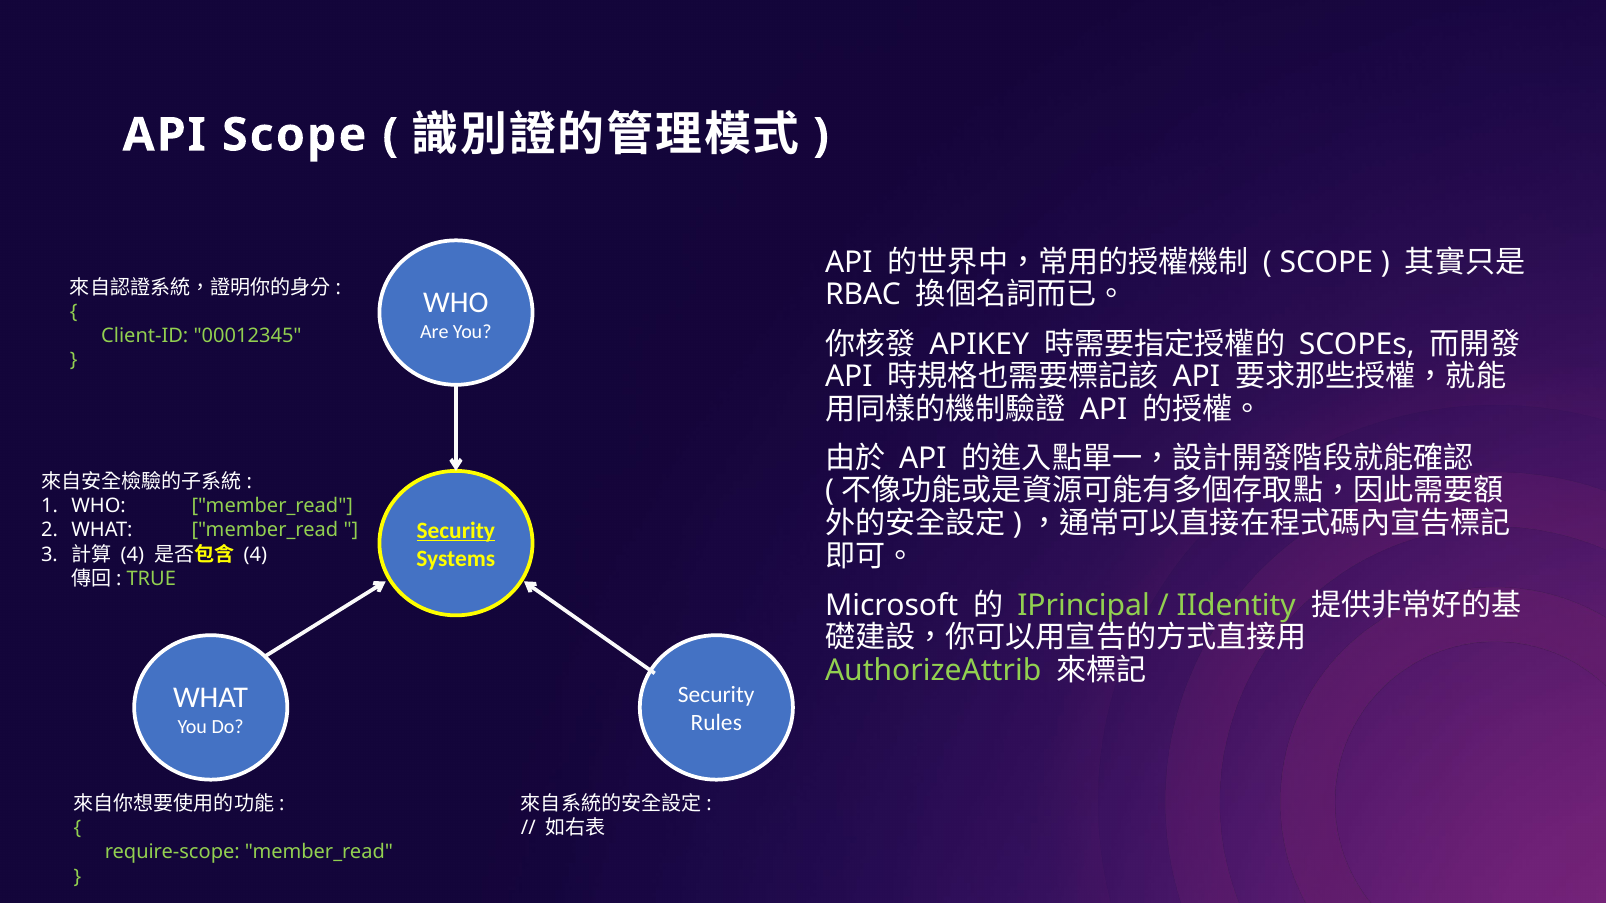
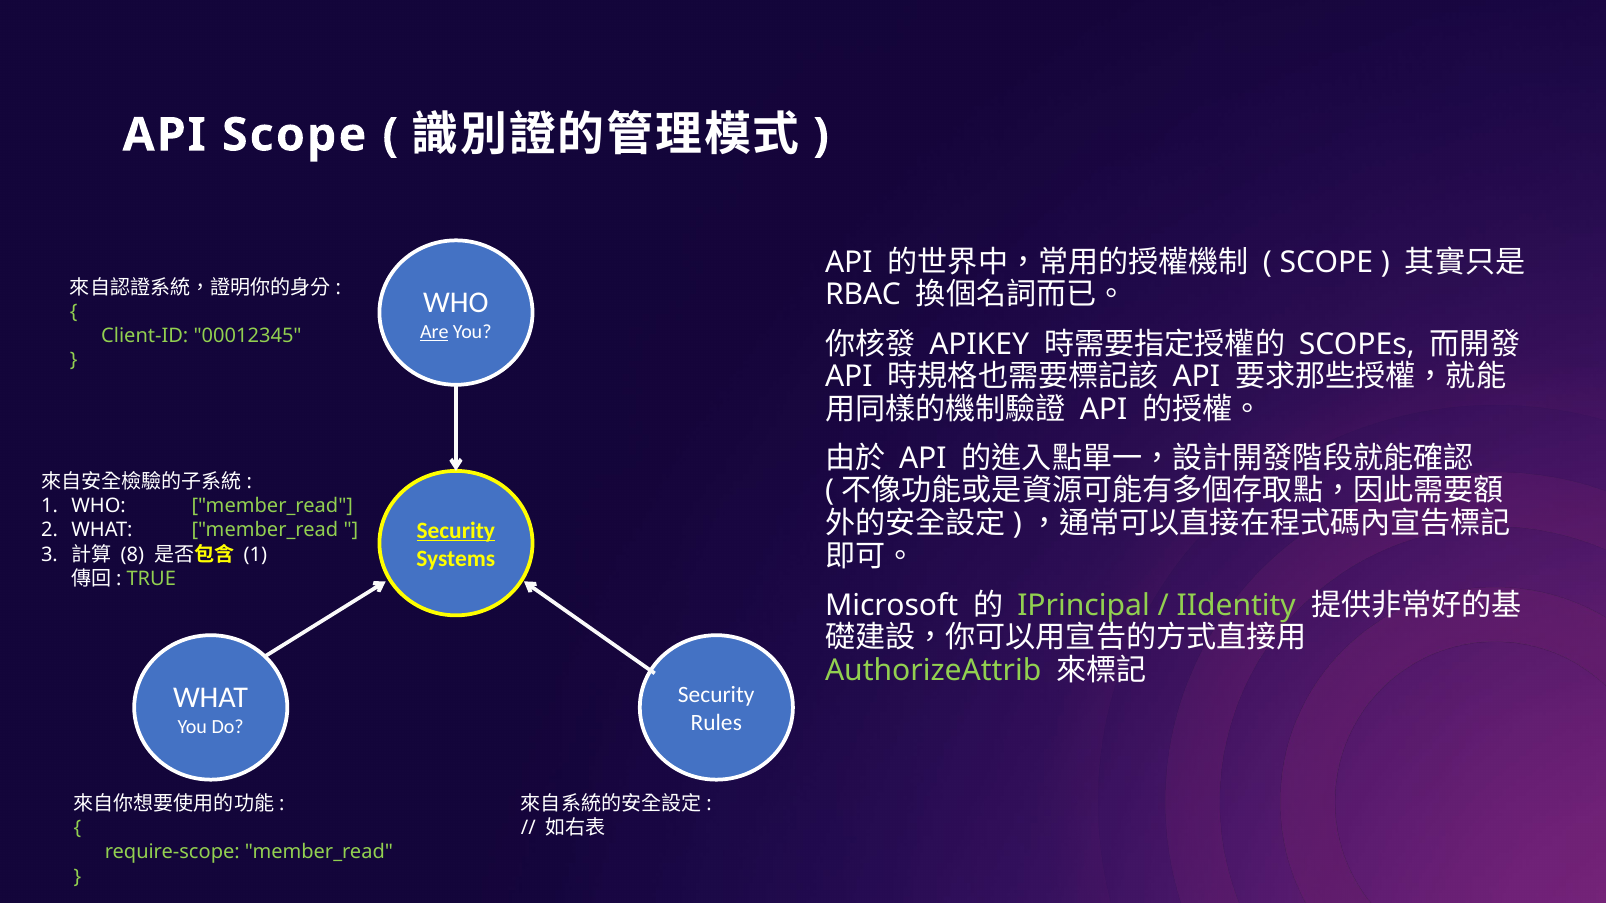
Are underline: none -> present
4 at (132, 555): 4 -> 8
4 at (255, 555): 4 -> 1
